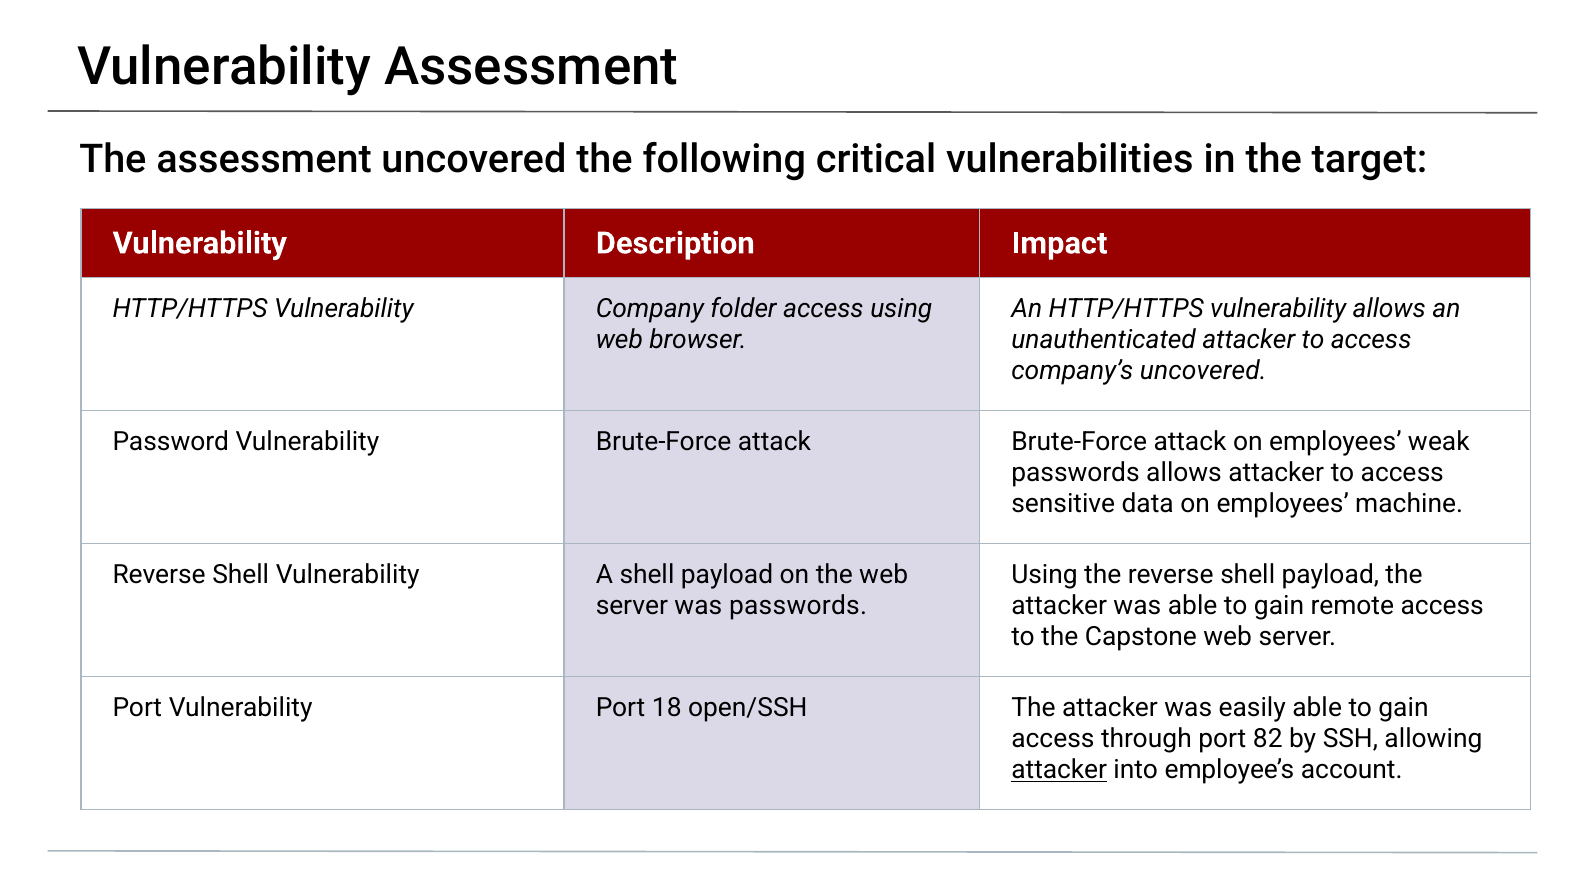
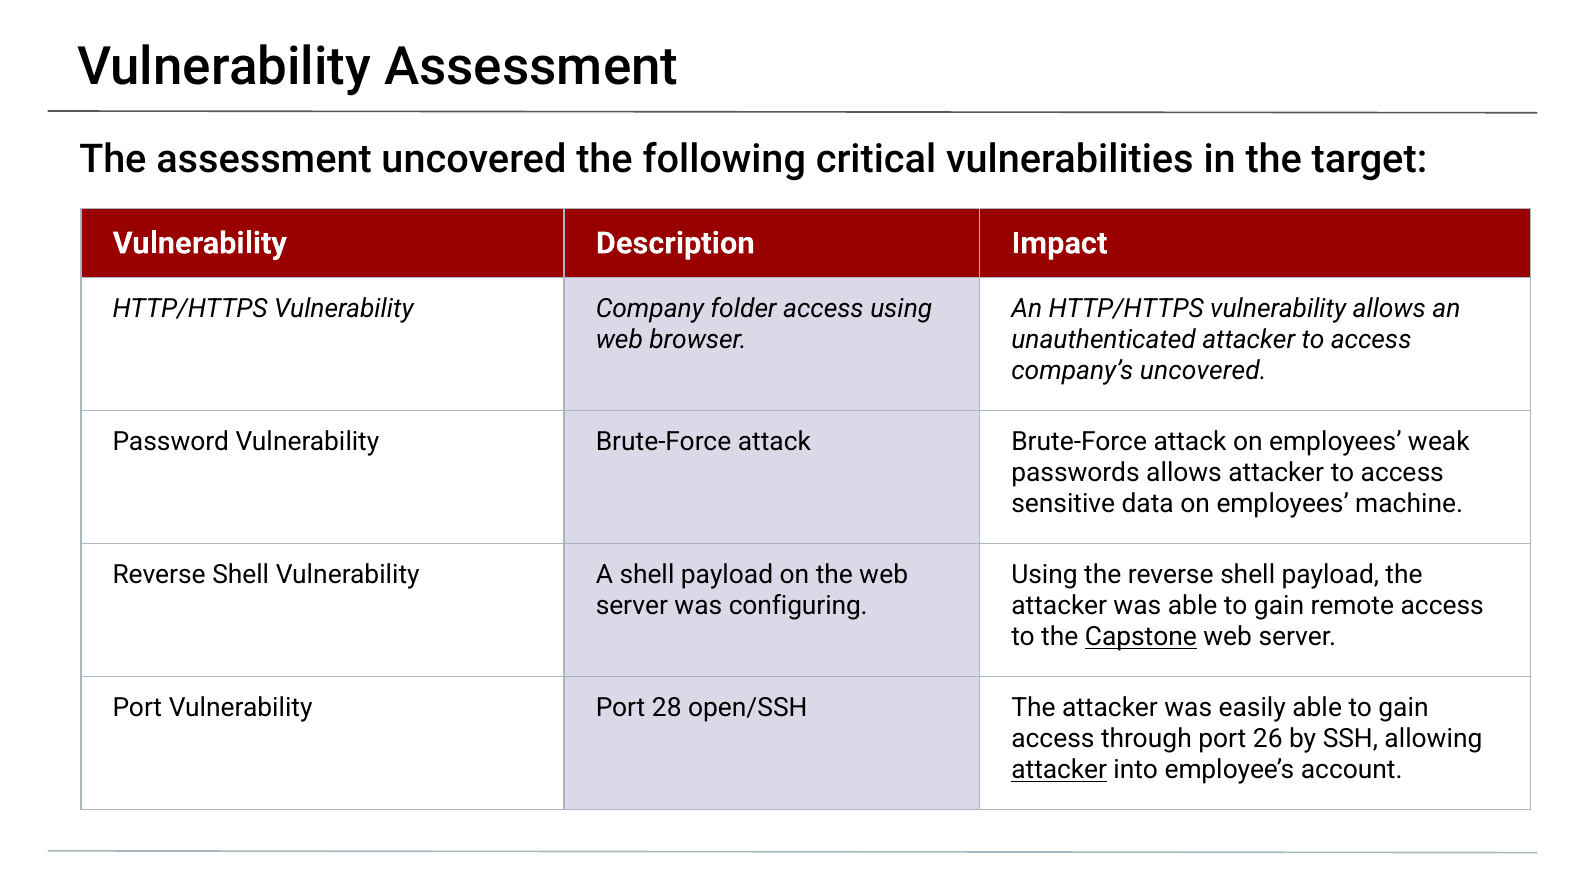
was passwords: passwords -> configuring
Capstone underline: none -> present
18: 18 -> 28
82: 82 -> 26
